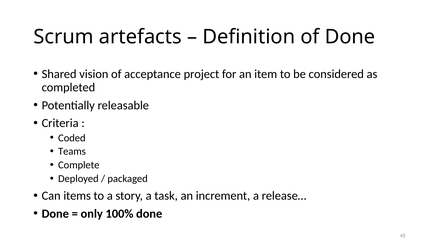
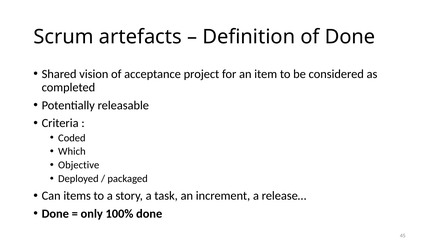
Teams: Teams -> Which
Complete: Complete -> Objective
